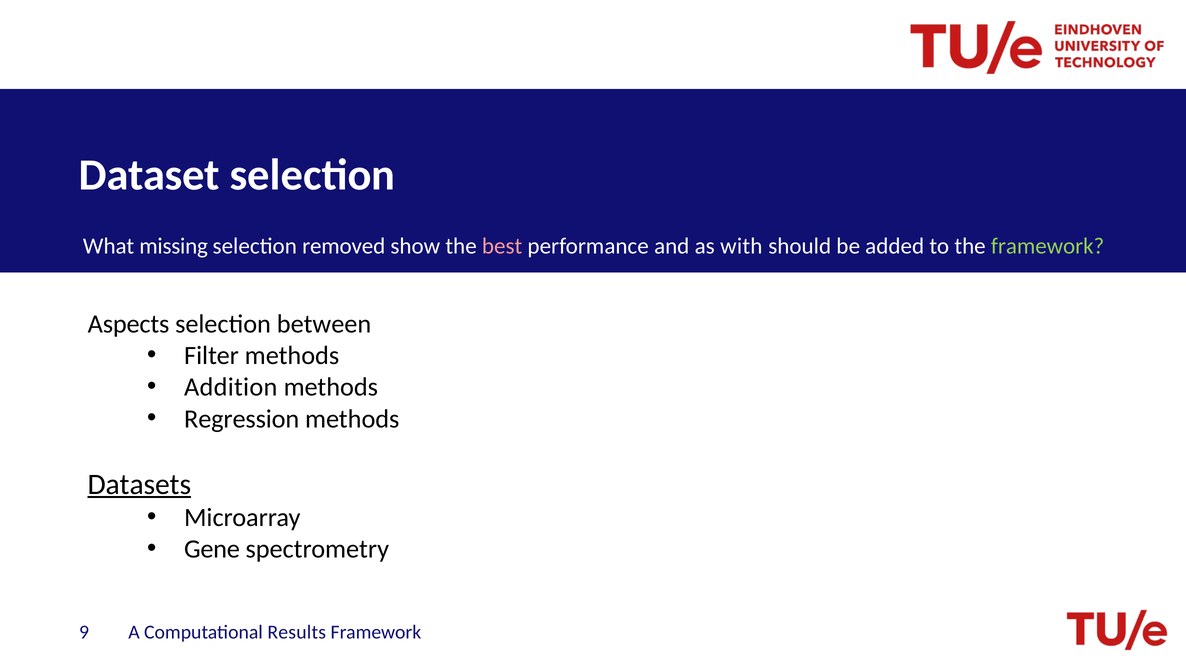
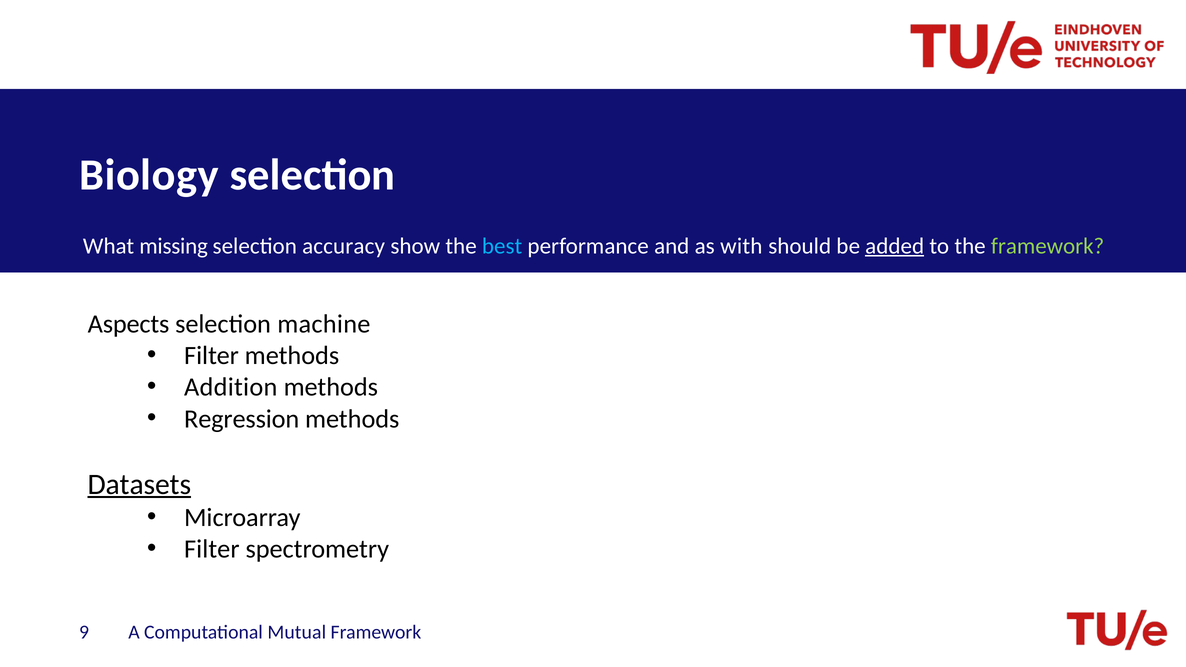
Dataset: Dataset -> Biology
removed: removed -> accuracy
best colour: pink -> light blue
added underline: none -> present
between: between -> machine
Gene at (212, 549): Gene -> Filter
Results: Results -> Mutual
